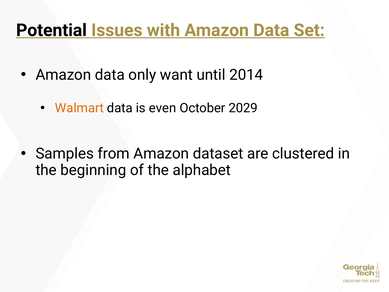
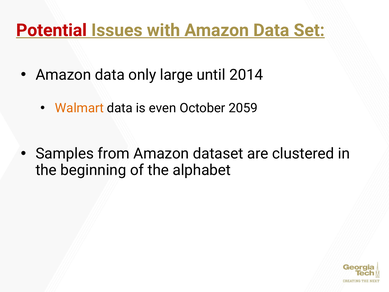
Potential colour: black -> red
want: want -> large
2029: 2029 -> 2059
